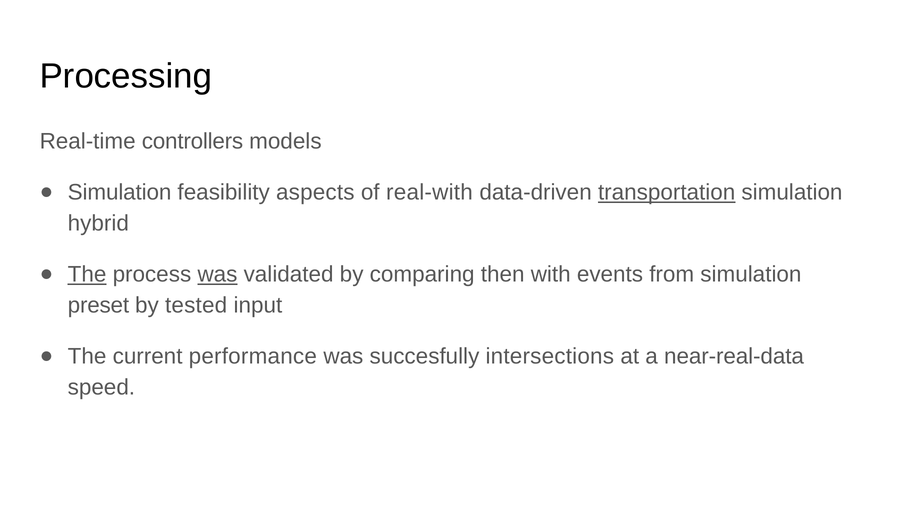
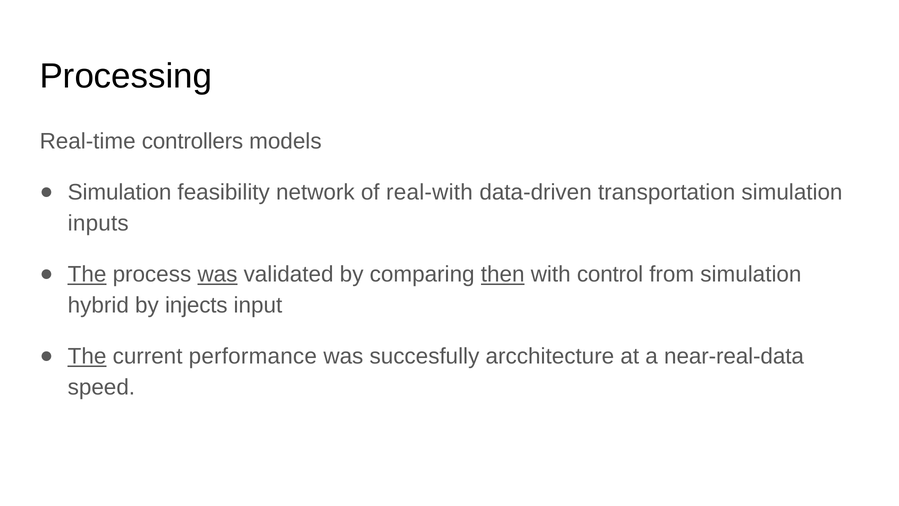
aspects: aspects -> network
transportation underline: present -> none
hybrid: hybrid -> inputs
then underline: none -> present
events: events -> control
preset: preset -> hybrid
tested: tested -> injects
The at (87, 356) underline: none -> present
intersections: intersections -> arcchitecture
